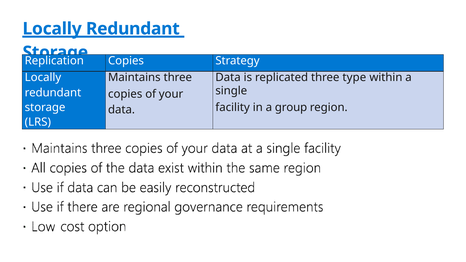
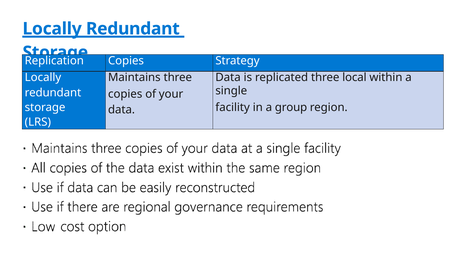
type: type -> local
